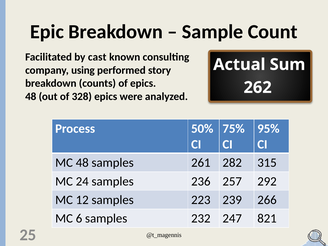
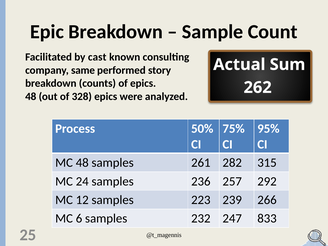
using: using -> same
821: 821 -> 833
